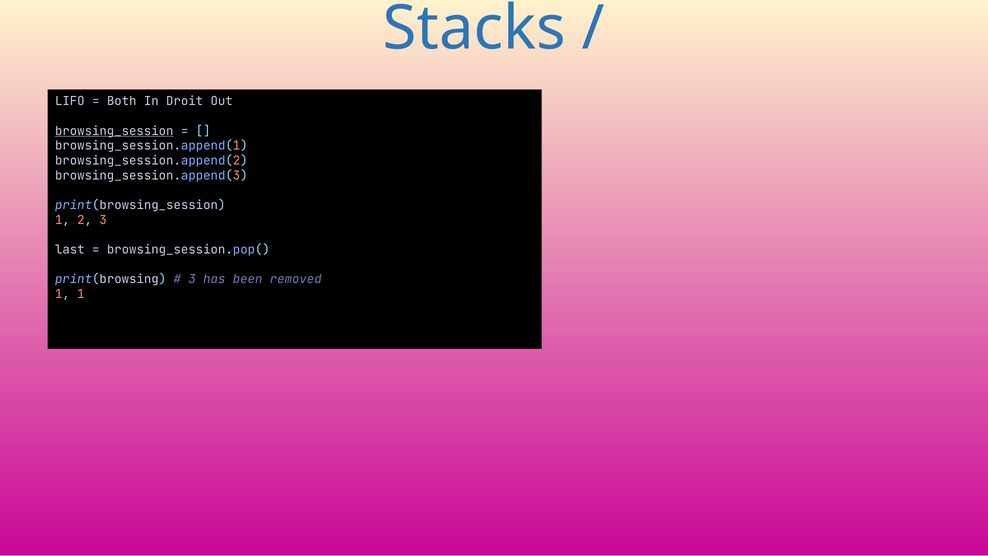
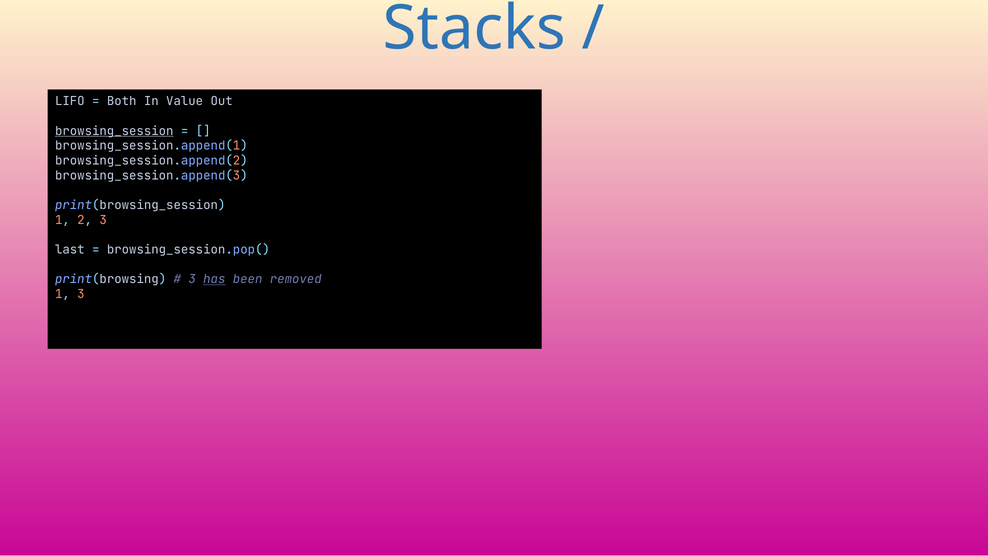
Droit: Droit -> Value
has underline: none -> present
1 1: 1 -> 3
